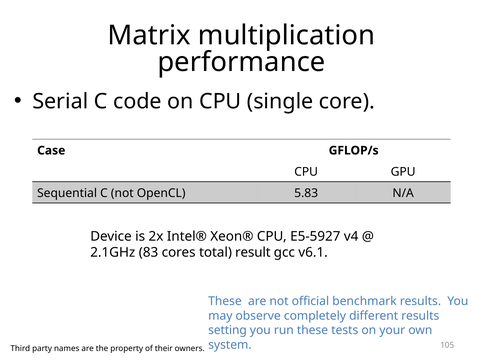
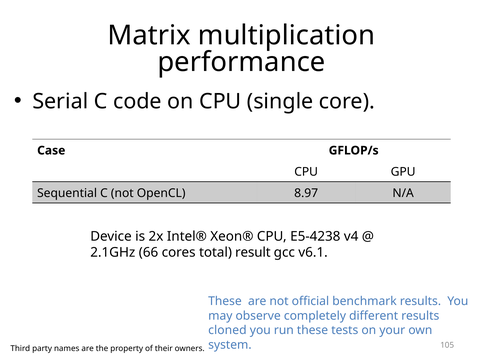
5.83: 5.83 -> 8.97
E5-5927: E5-5927 -> E5-4238
83: 83 -> 66
setting: setting -> cloned
